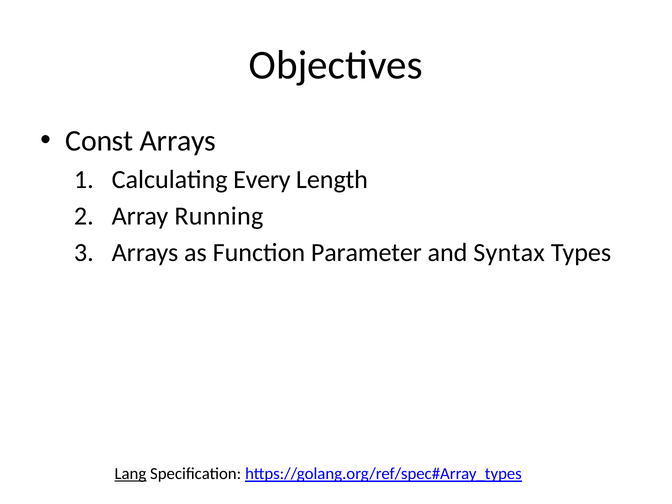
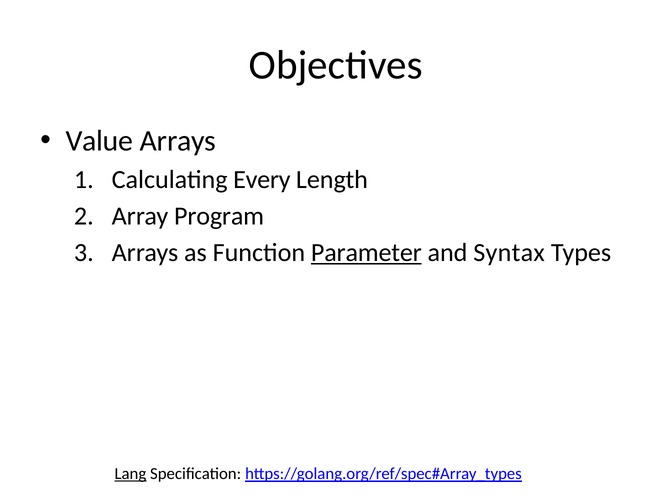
Const: Const -> Value
Running: Running -> Program
Parameter underline: none -> present
